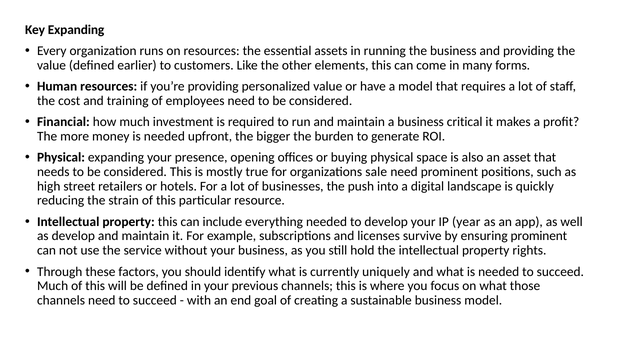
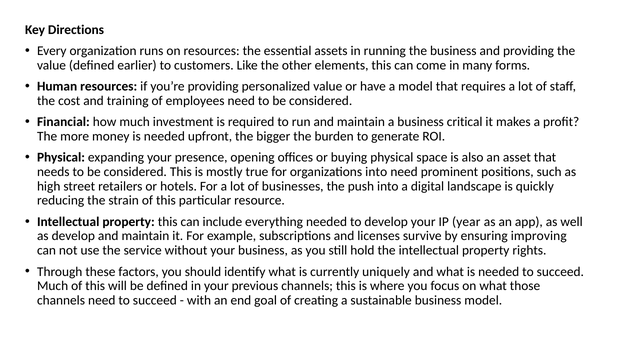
Key Expanding: Expanding -> Directions
organizations sale: sale -> into
ensuring prominent: prominent -> improving
